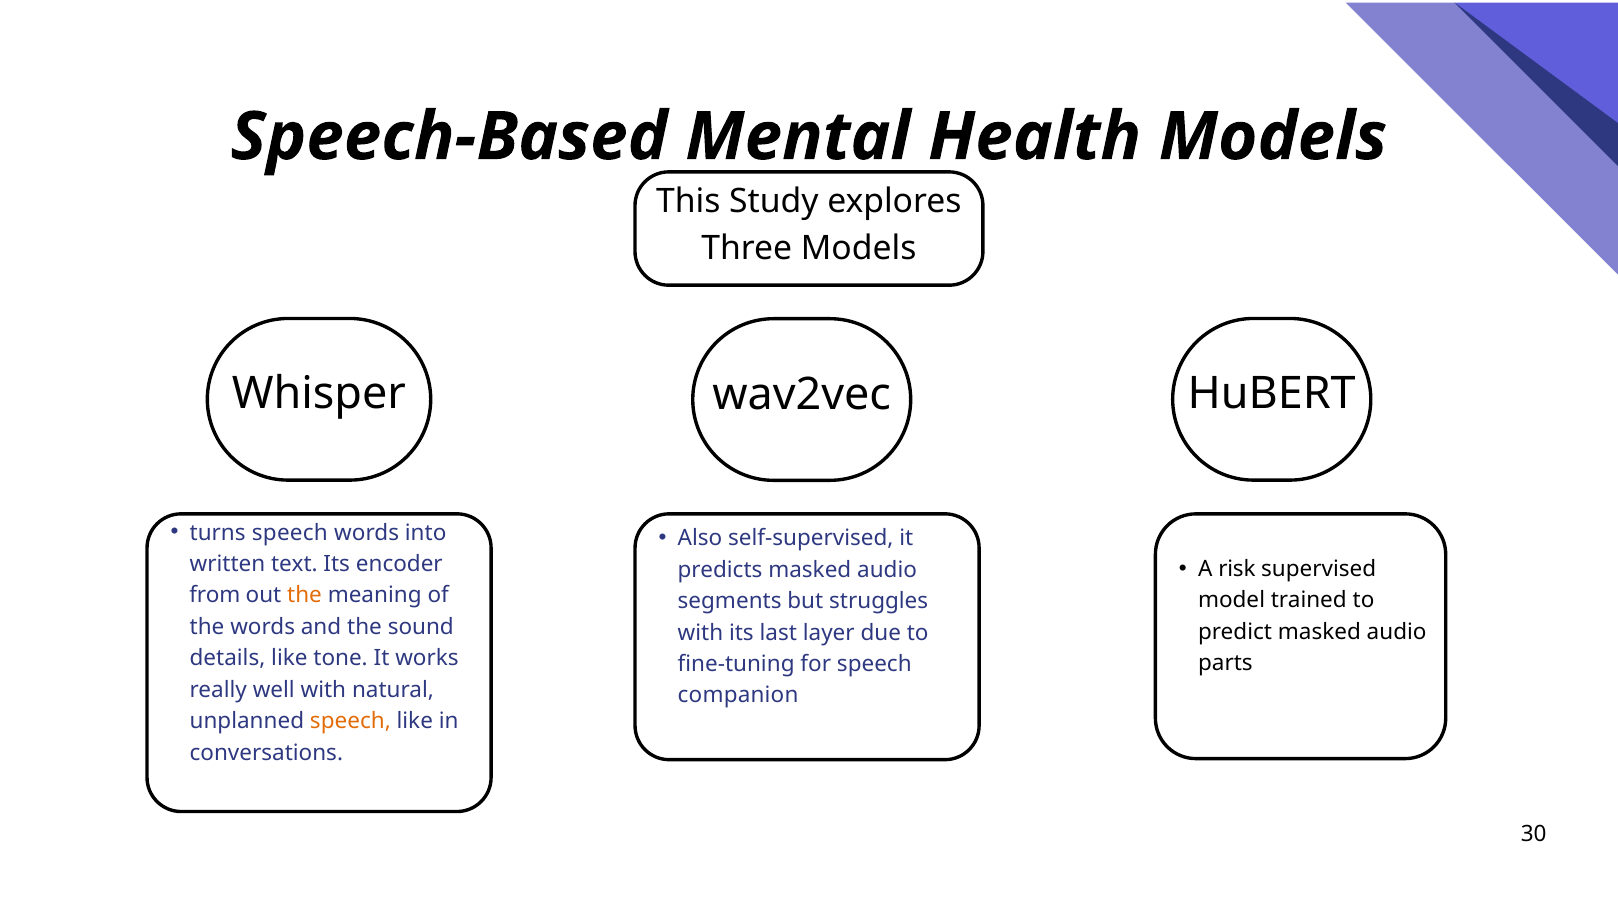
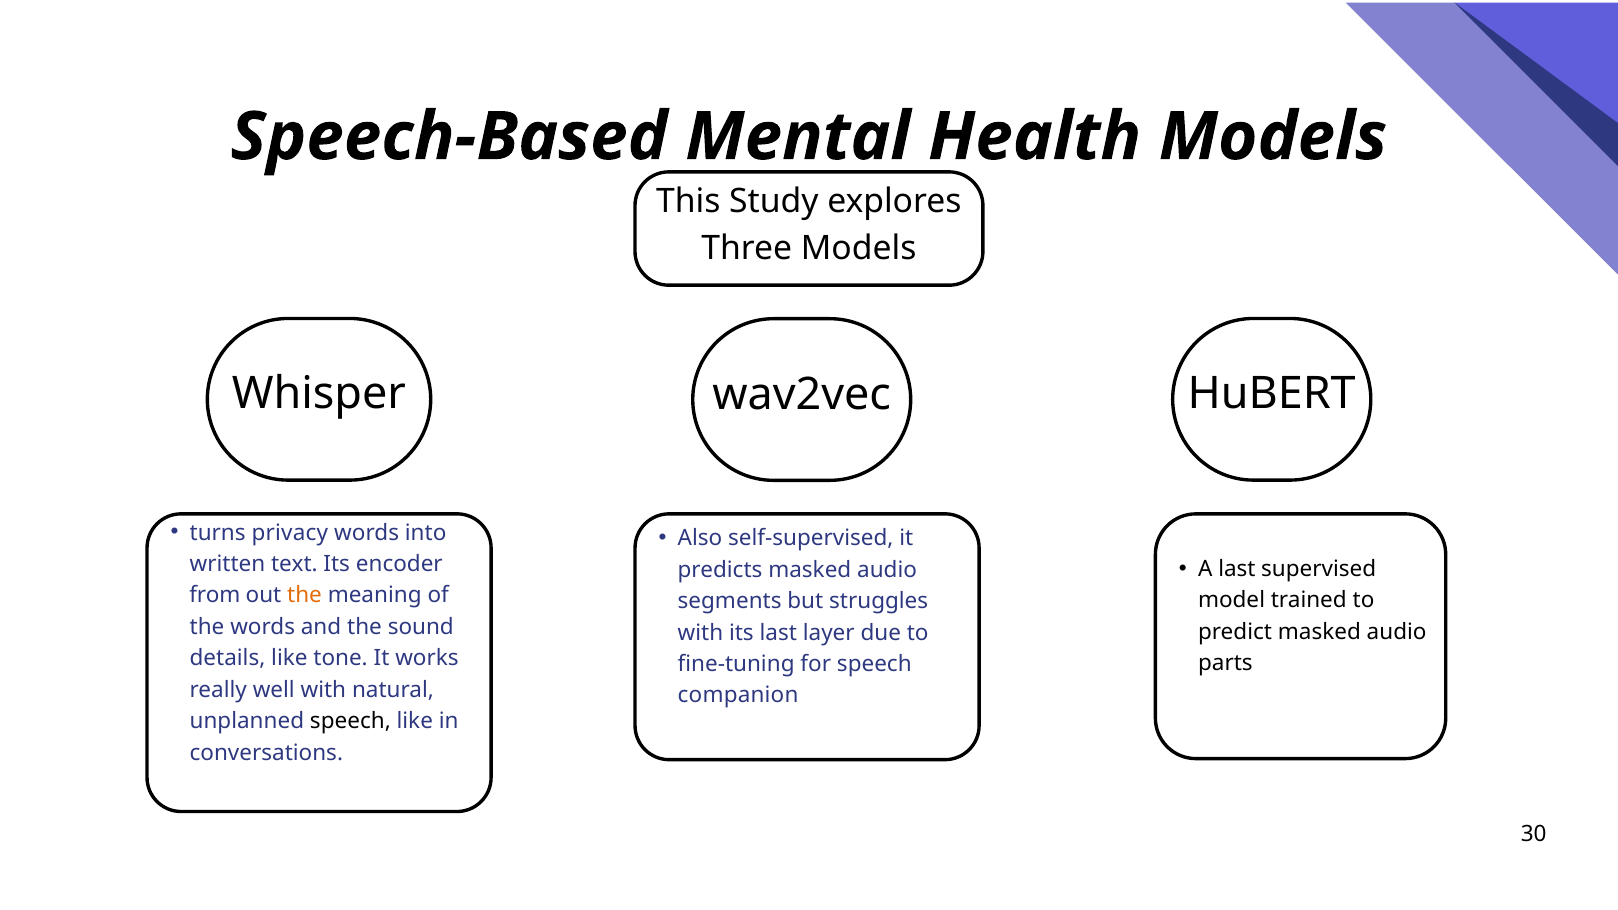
turns speech: speech -> privacy
A risk: risk -> last
speech at (350, 722) colour: orange -> black
